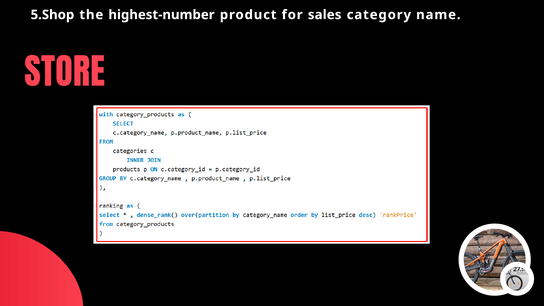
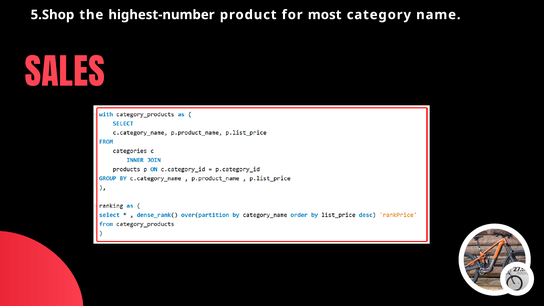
sales: sales -> most
STORE: STORE -> SALES
